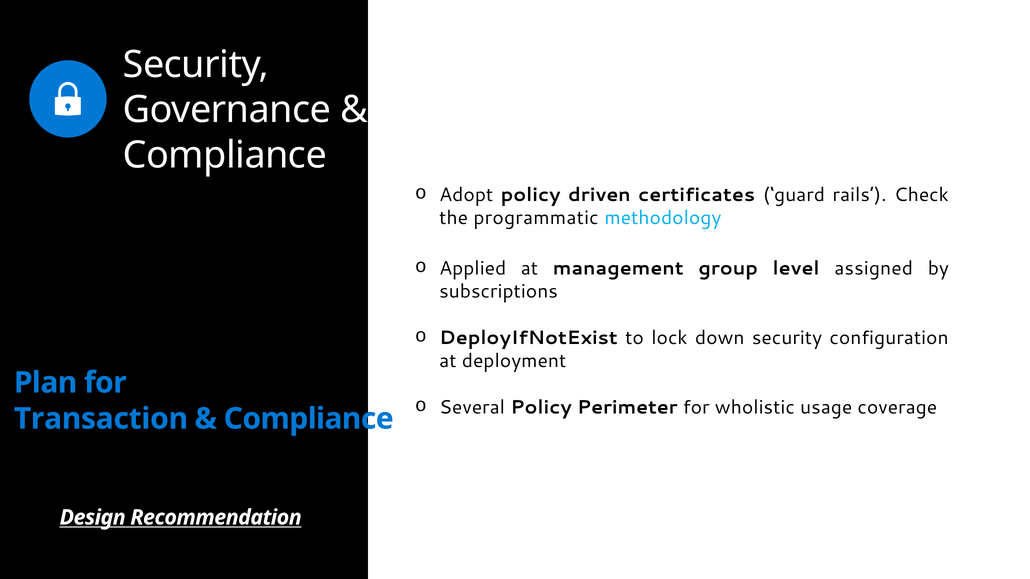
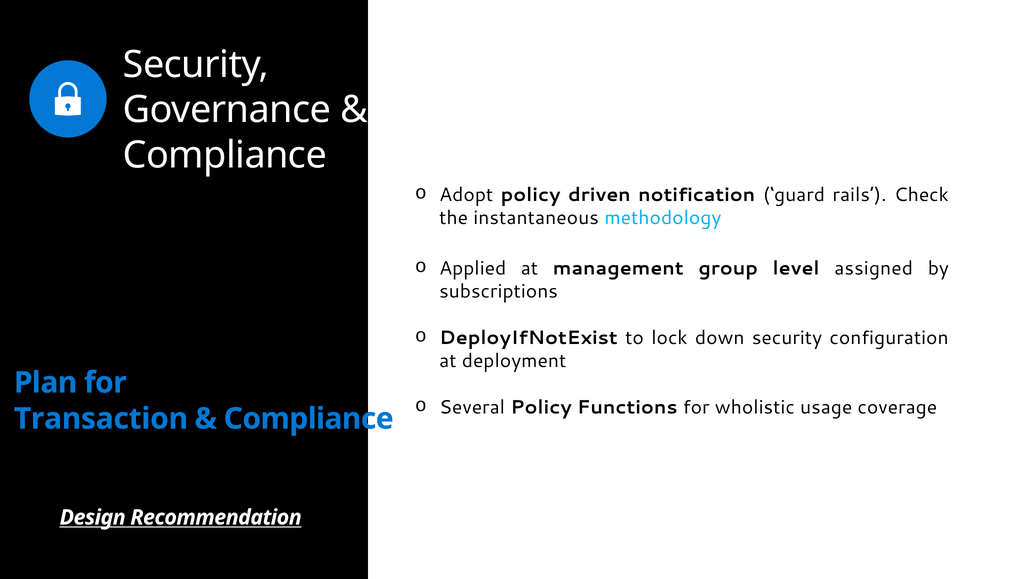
certificates: certificates -> notification
programmatic: programmatic -> instantaneous
Perimeter: Perimeter -> Functions
